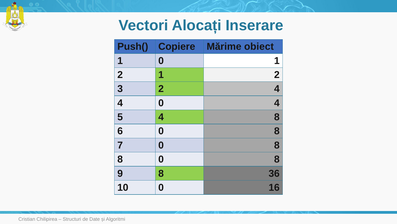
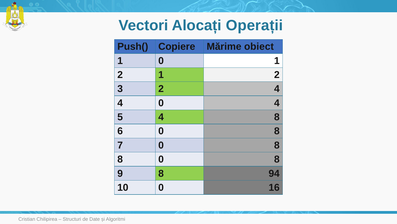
Inserare: Inserare -> Operații
36: 36 -> 94
